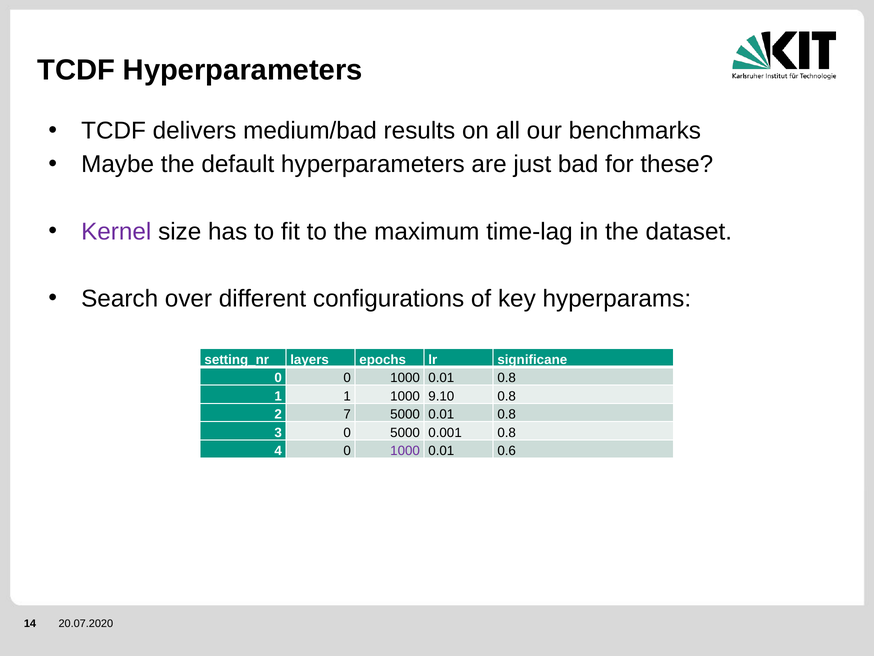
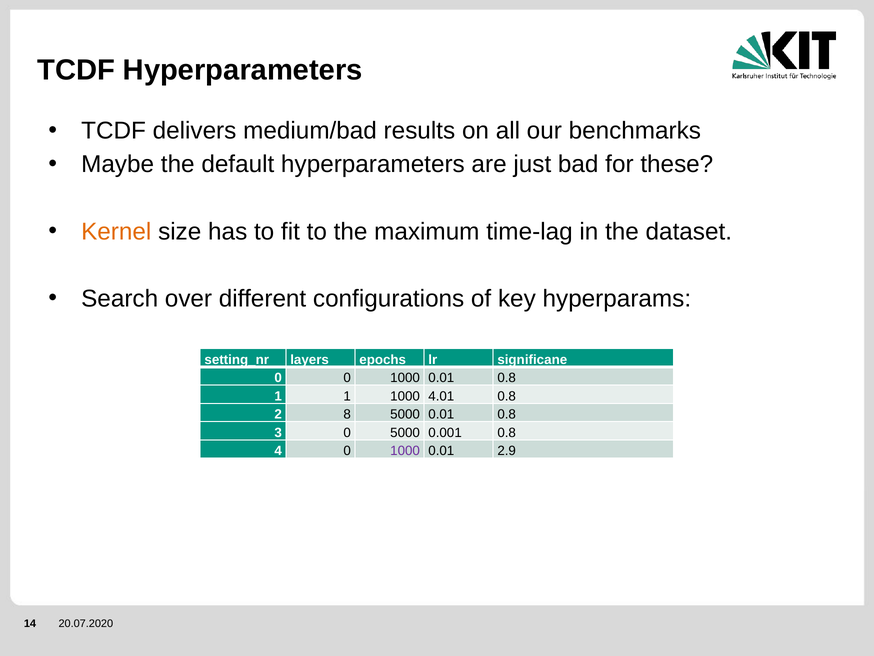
Kernel colour: purple -> orange
9.10: 9.10 -> 4.01
7: 7 -> 8
0.6: 0.6 -> 2.9
